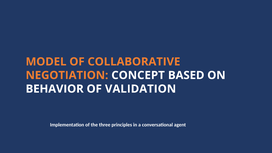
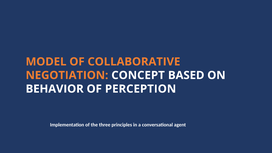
VALIDATION: VALIDATION -> PERCEPTION
